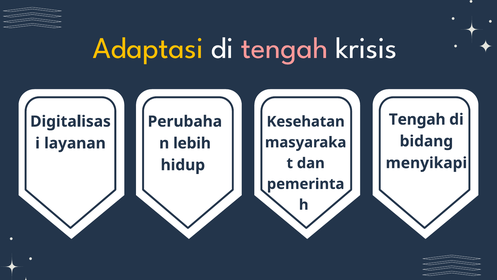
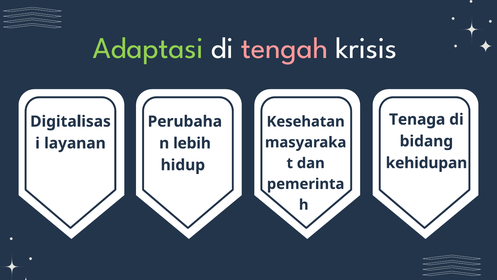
Adaptasi colour: yellow -> light green
Tengah at (417, 119): Tengah -> Tenaga
menyikapi: menyikapi -> kehidupan
